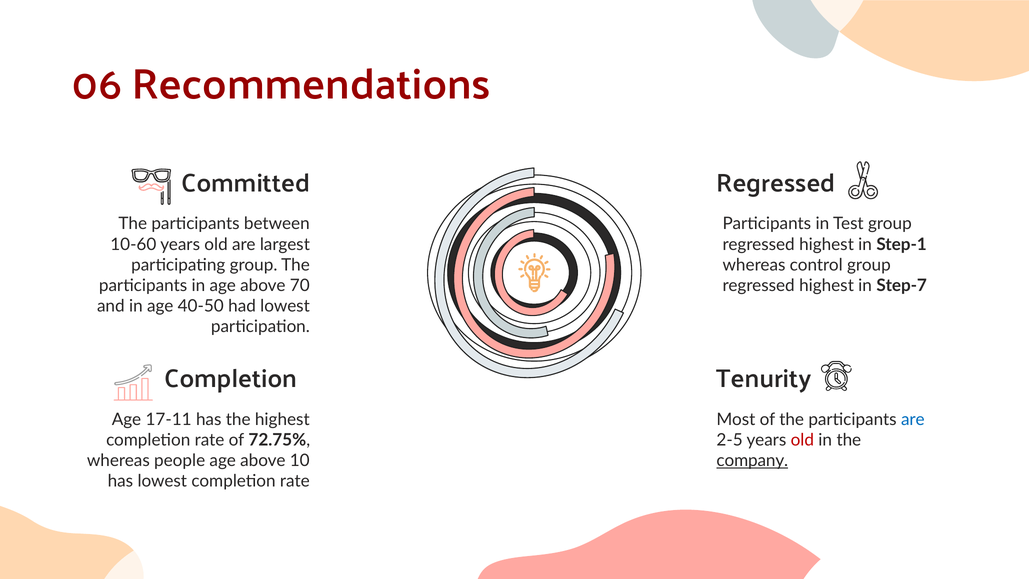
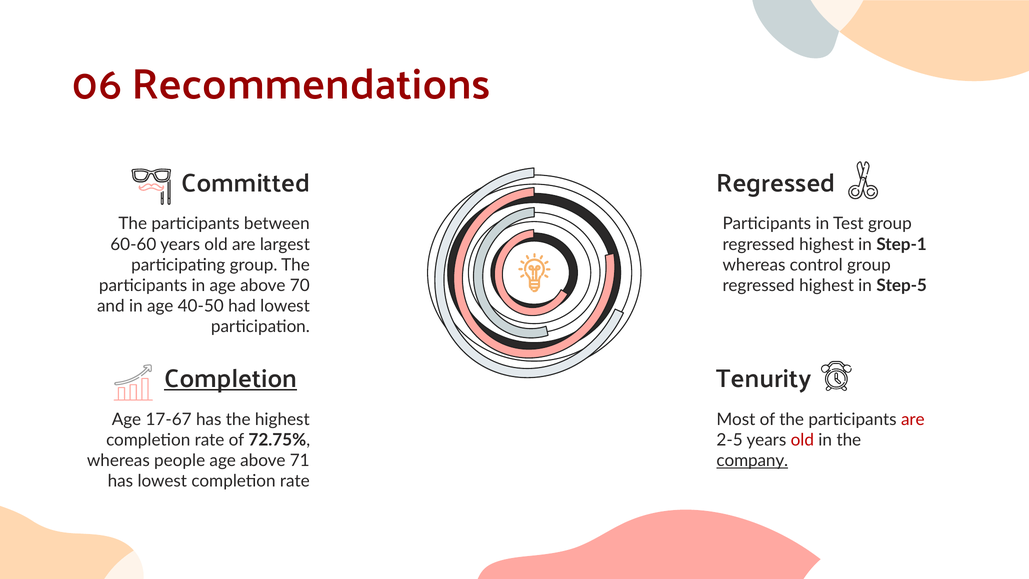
10-60: 10-60 -> 60-60
Step-7: Step-7 -> Step-5
Completion at (231, 379) underline: none -> present
17-11: 17-11 -> 17-67
are at (913, 419) colour: blue -> red
10: 10 -> 71
